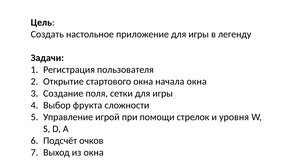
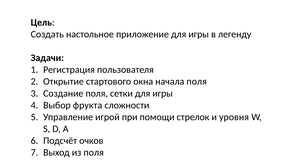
начала окна: окна -> поля
из окна: окна -> поля
